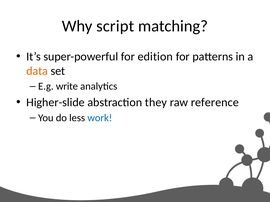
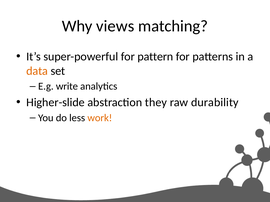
script: script -> views
edition: edition -> pattern
reference: reference -> durability
work colour: blue -> orange
